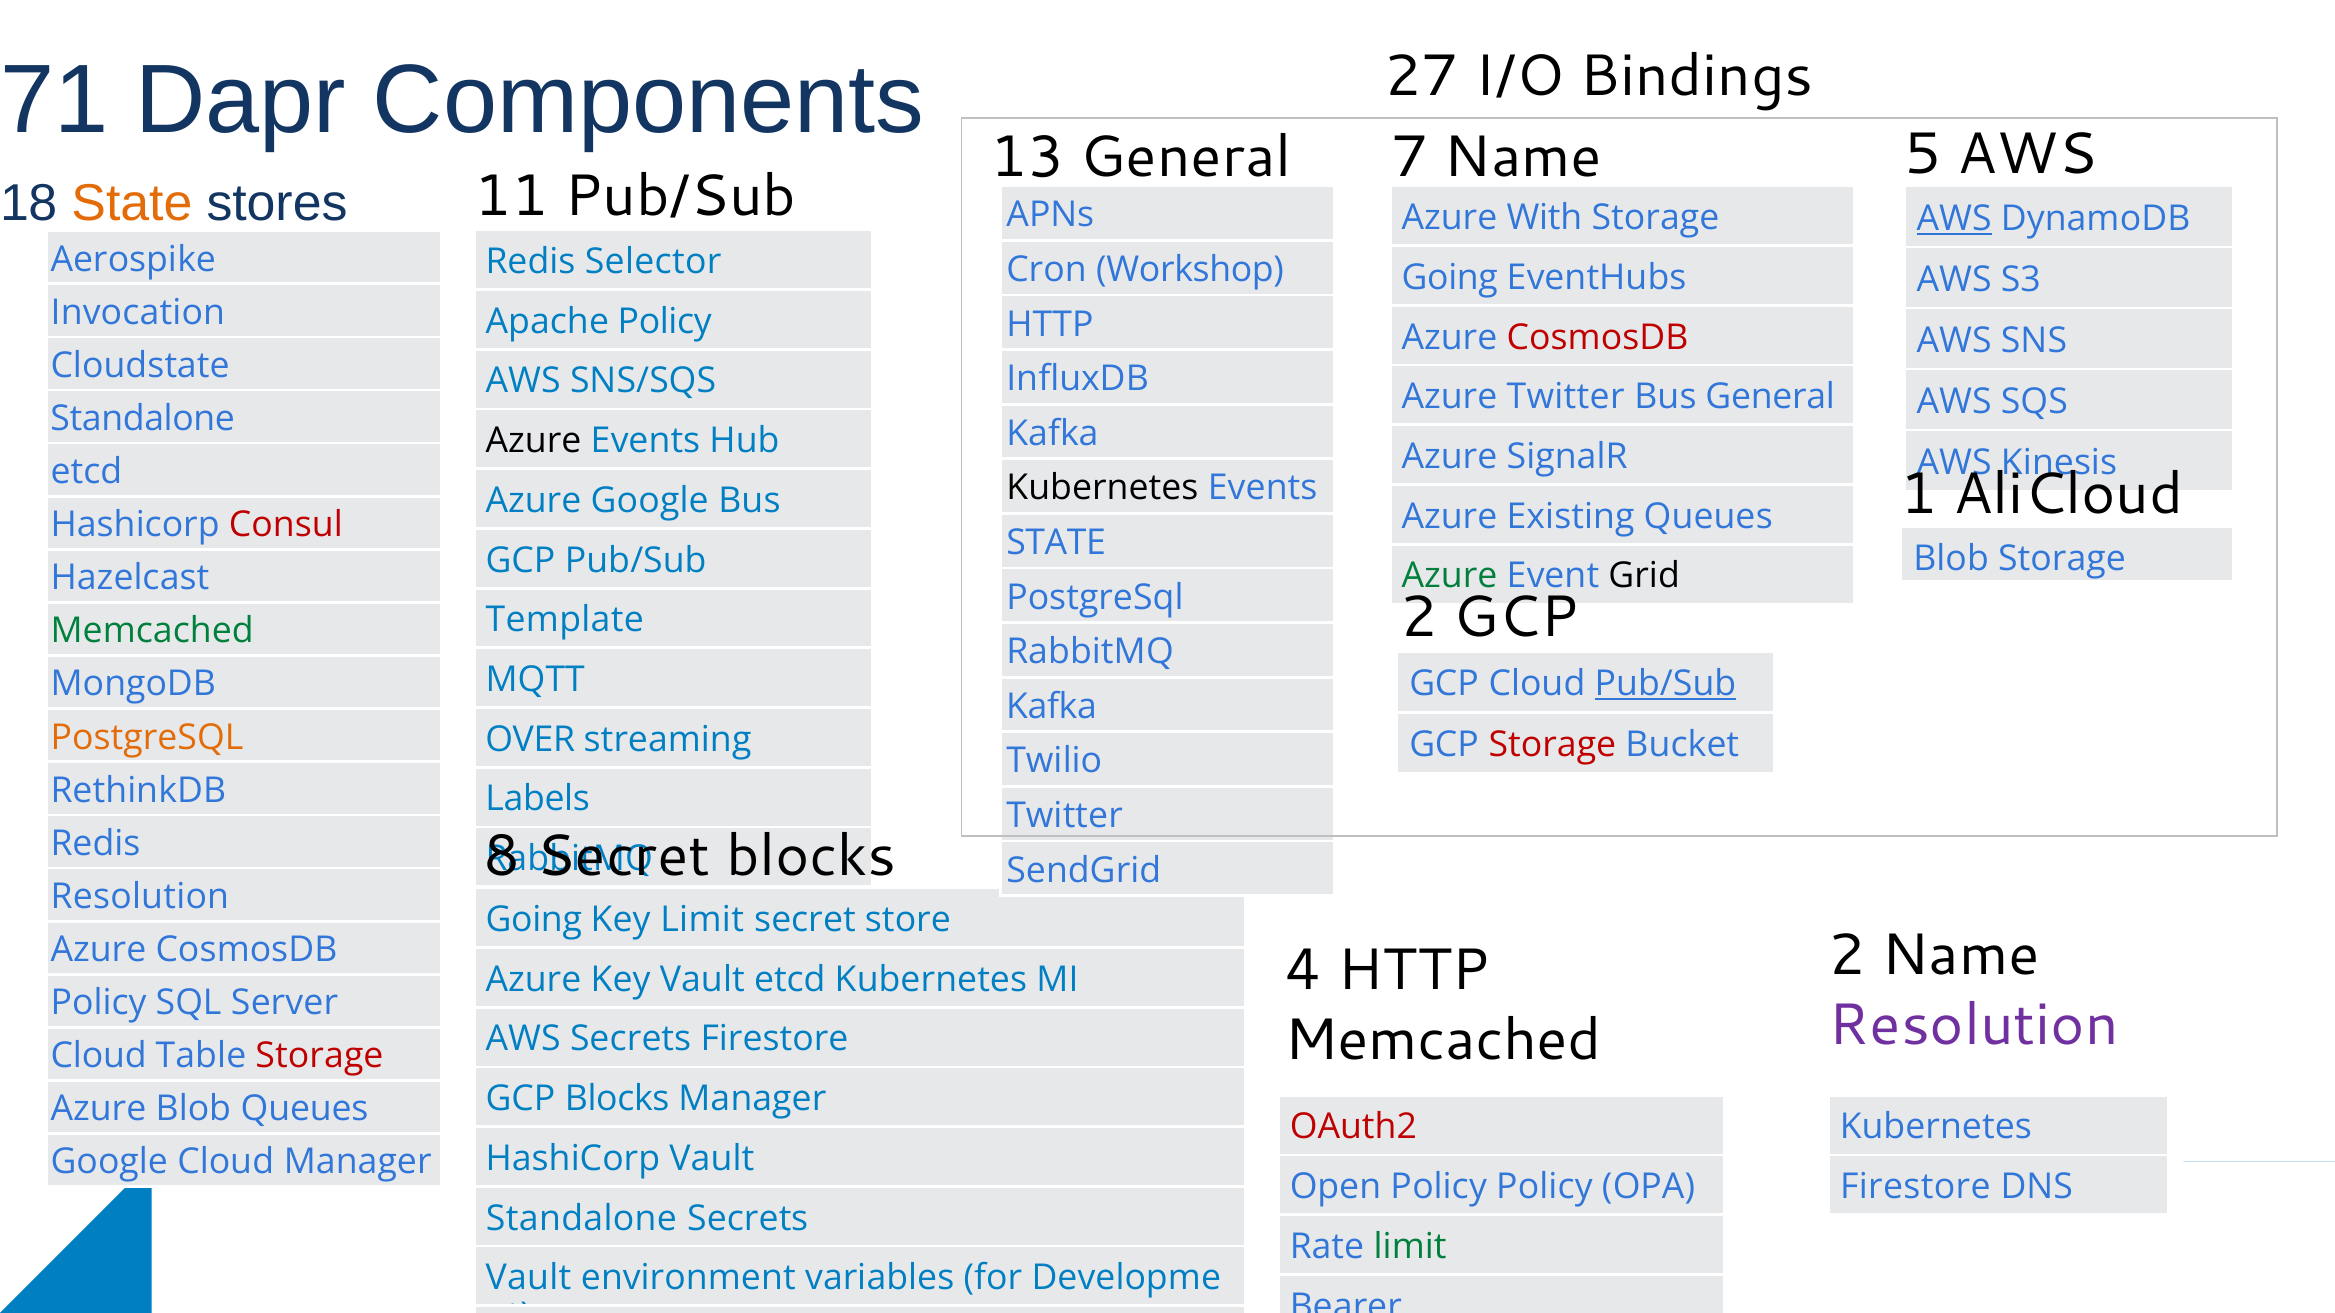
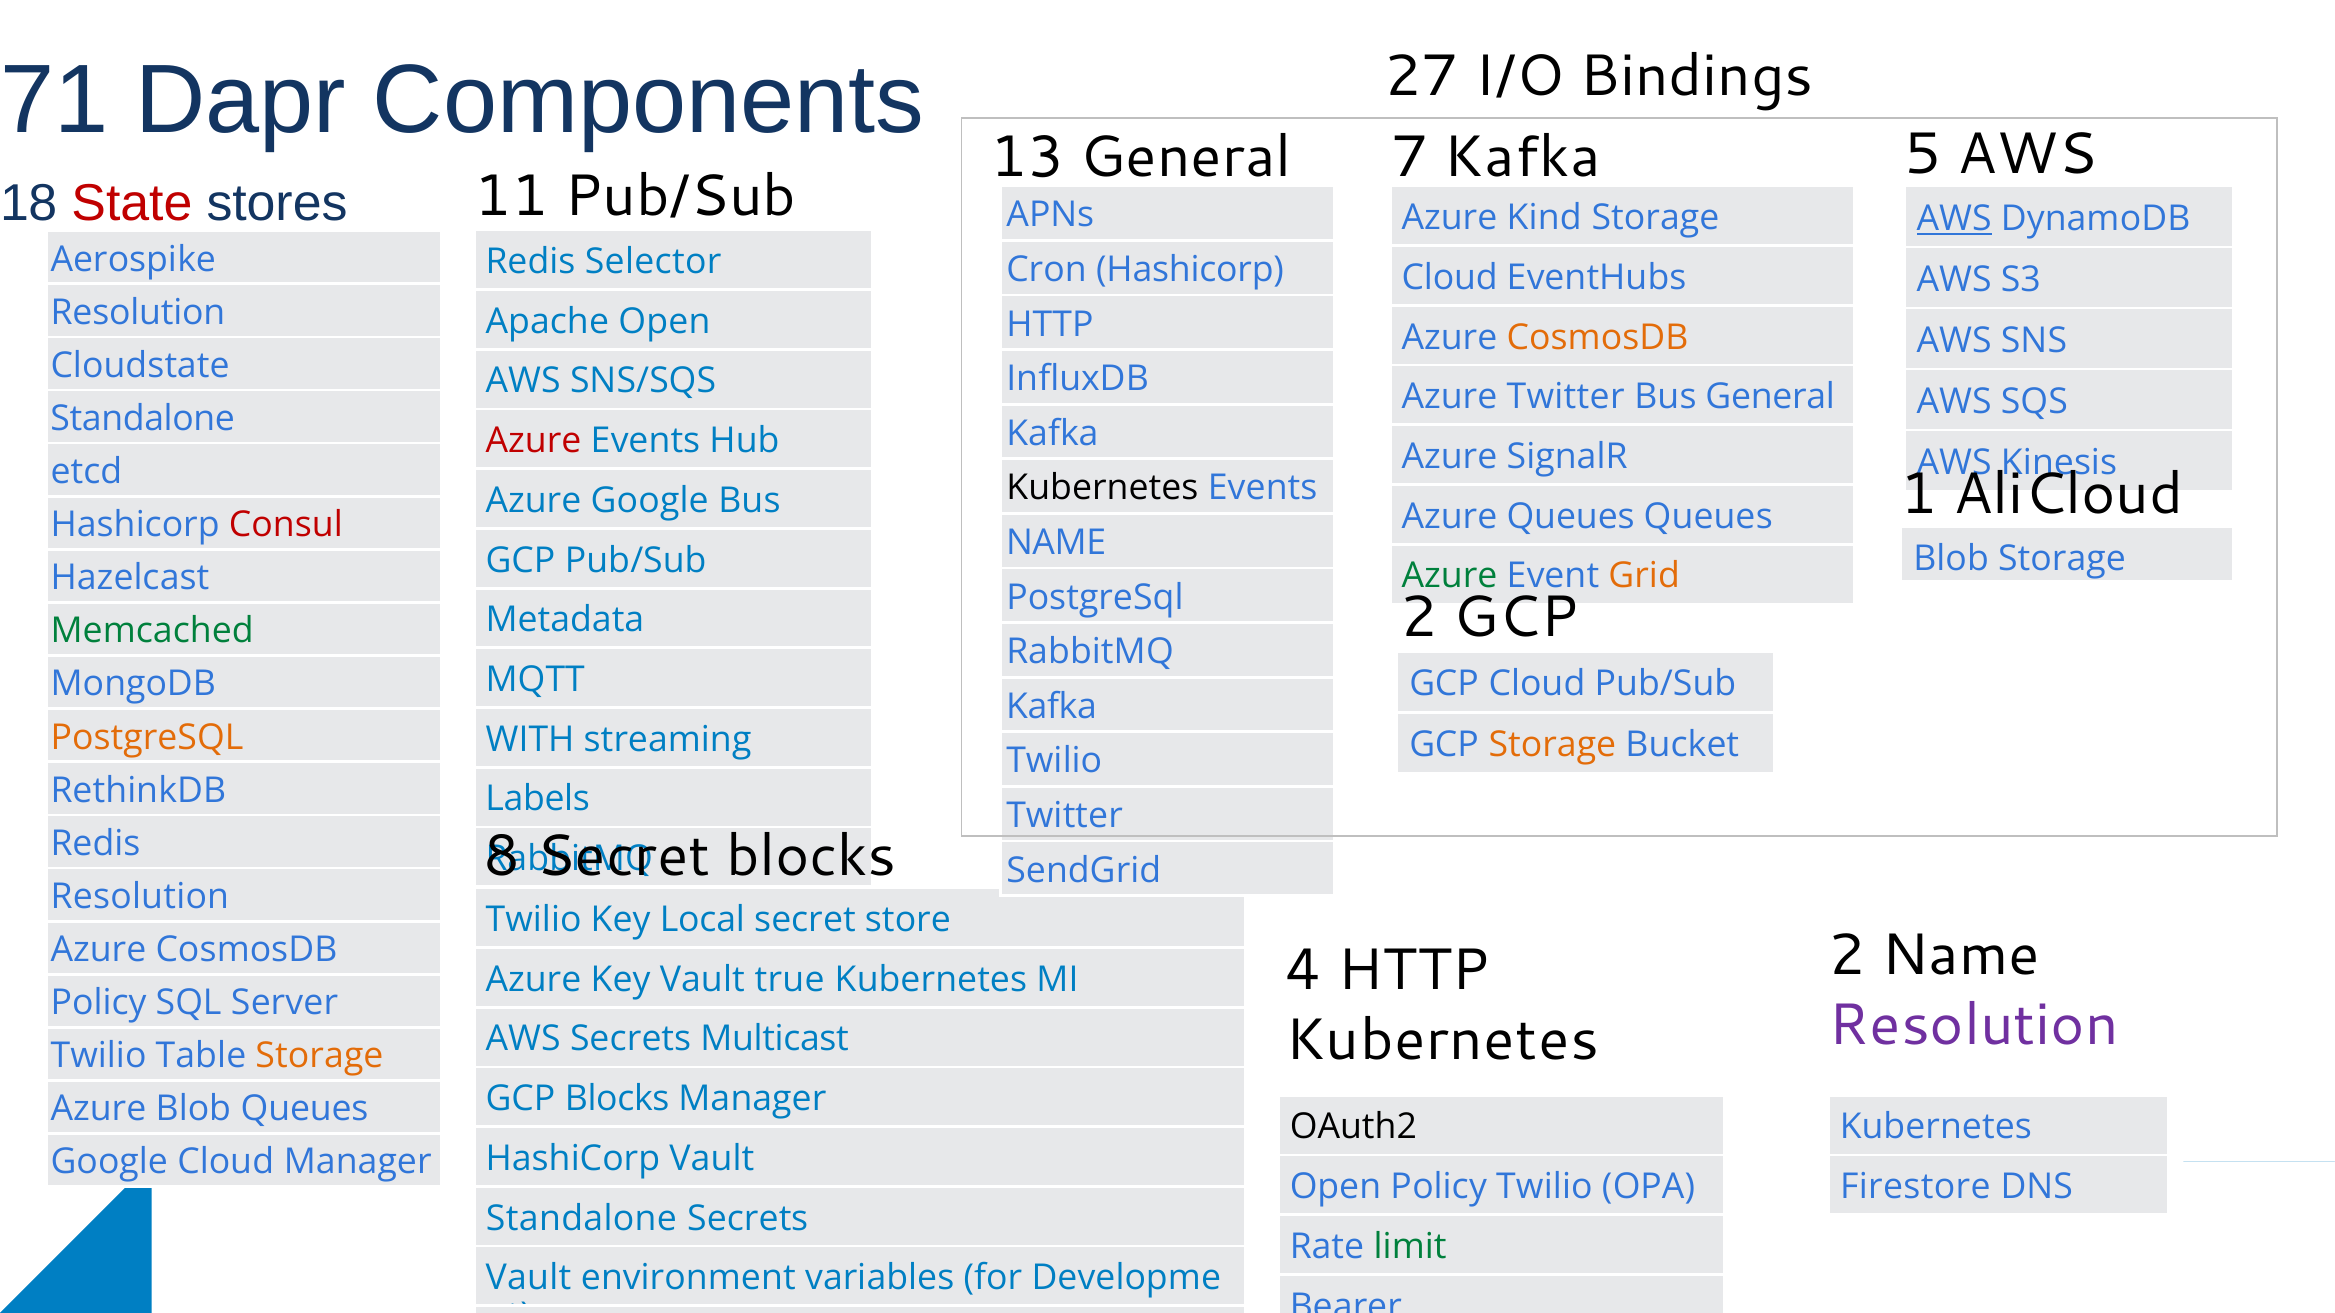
7 Name: Name -> Kafka
State at (132, 203) colour: orange -> red
With: With -> Kind
Cron Workshop: Workshop -> Hashicorp
Going at (1450, 278): Going -> Cloud
Invocation at (138, 312): Invocation -> Resolution
Apache Policy: Policy -> Open
CosmosDB at (1597, 337) colour: red -> orange
Azure at (534, 441) colour: black -> red
Azure Existing: Existing -> Queues
STATE at (1056, 543): STATE -> NAME
Grid colour: black -> orange
Template: Template -> Metadata
Pub/Sub at (1665, 684) underline: present -> none
OVER: OVER -> WITH
Storage at (1552, 745) colour: red -> orange
Going at (534, 920): Going -> Twilio
Key Limit: Limit -> Local
Vault etcd: etcd -> true
Memcached at (1443, 1040): Memcached -> Kubernetes
Secrets Firestore: Firestore -> Multicast
Cloud at (99, 1056): Cloud -> Twilio
Storage at (319, 1056) colour: red -> orange
OAuth2 colour: red -> black
Policy Policy: Policy -> Twilio
